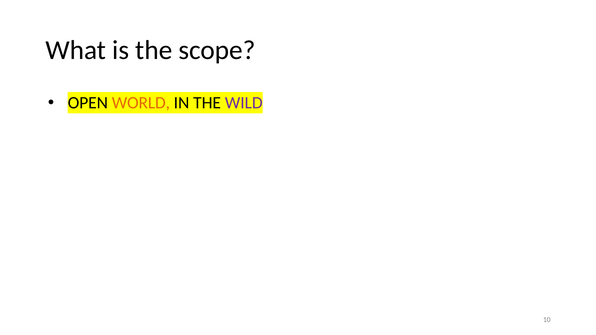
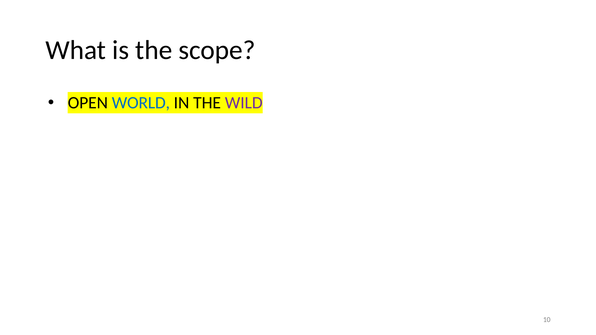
WORLD colour: orange -> blue
